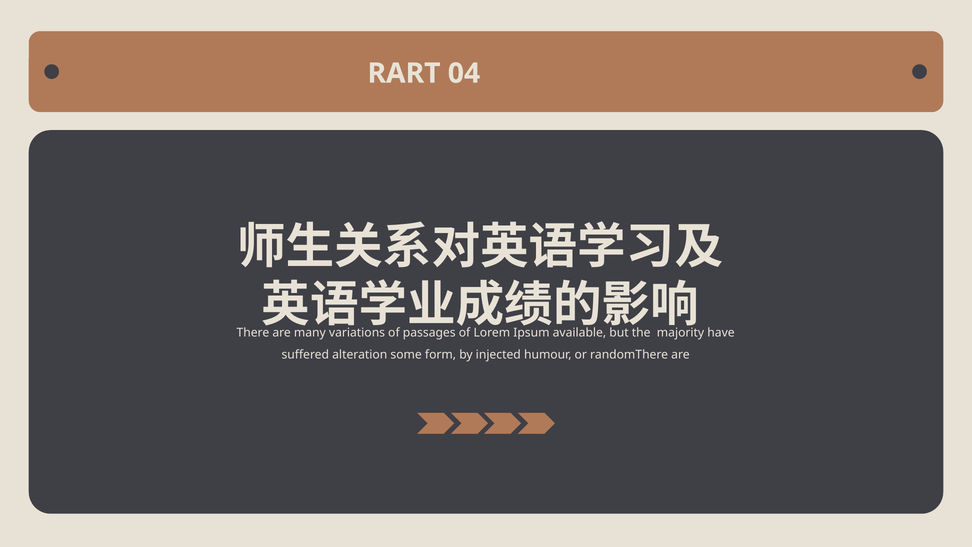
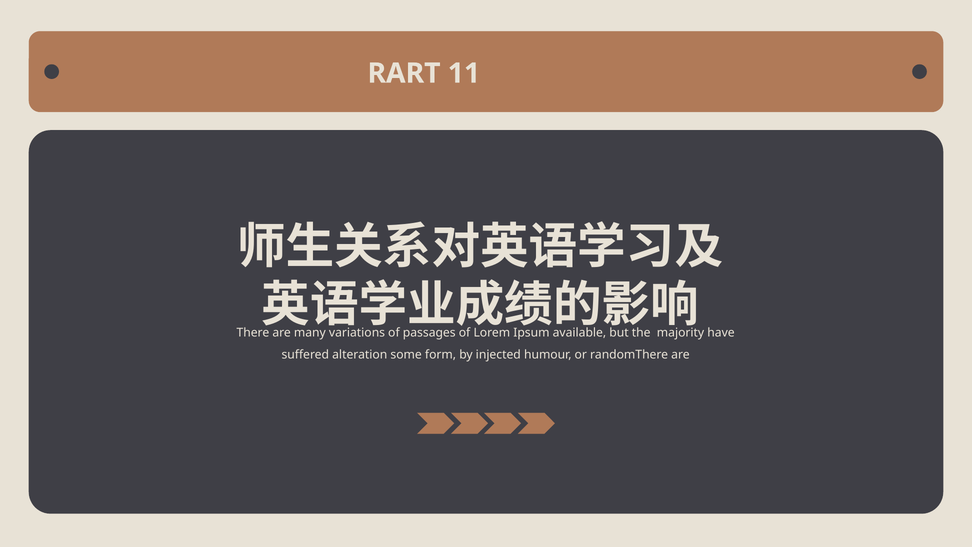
04: 04 -> 11
